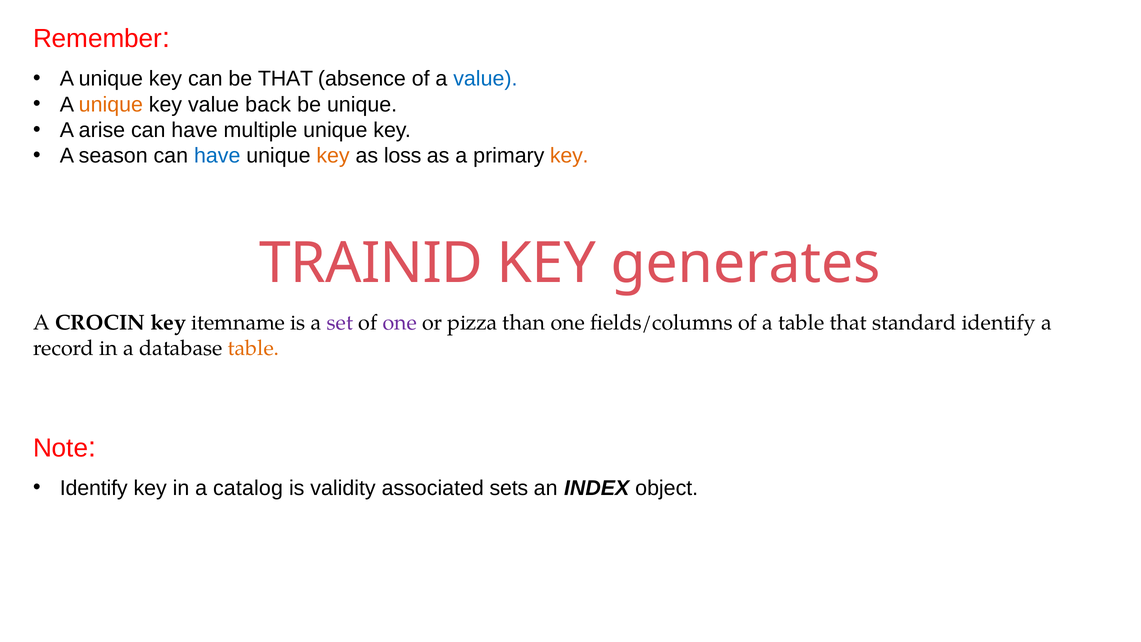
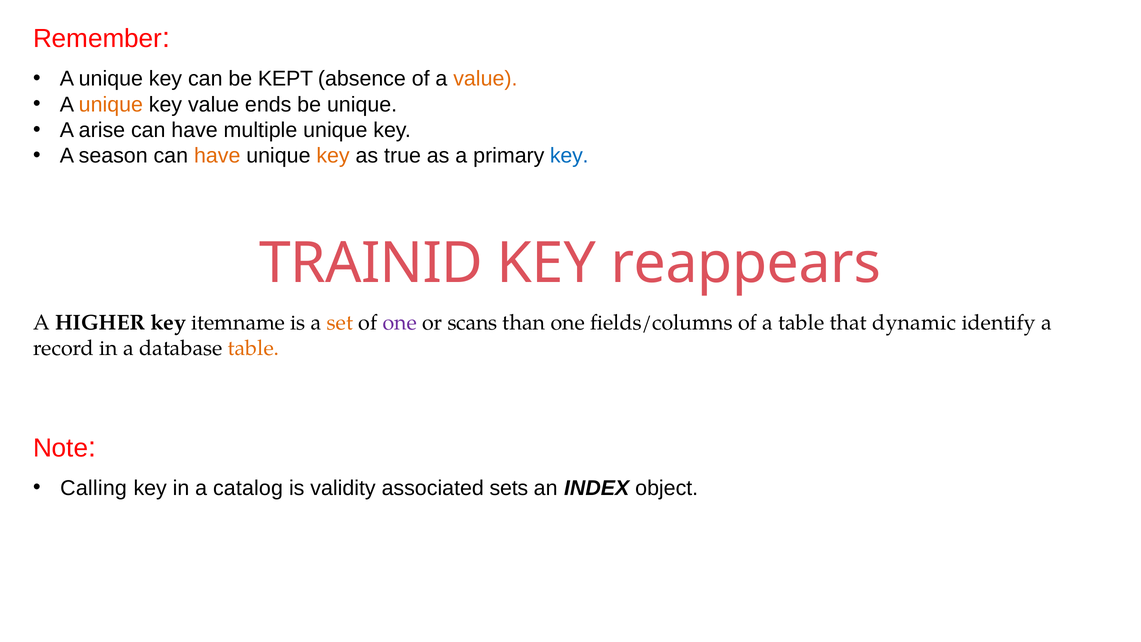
be THAT: THAT -> KEPT
value at (485, 79) colour: blue -> orange
back: back -> ends
have at (217, 156) colour: blue -> orange
loss: loss -> true
key at (569, 156) colour: orange -> blue
generates: generates -> reappears
CROCIN: CROCIN -> HIGHER
set colour: purple -> orange
pizza: pizza -> scans
standard: standard -> dynamic
Identify at (94, 488): Identify -> Calling
